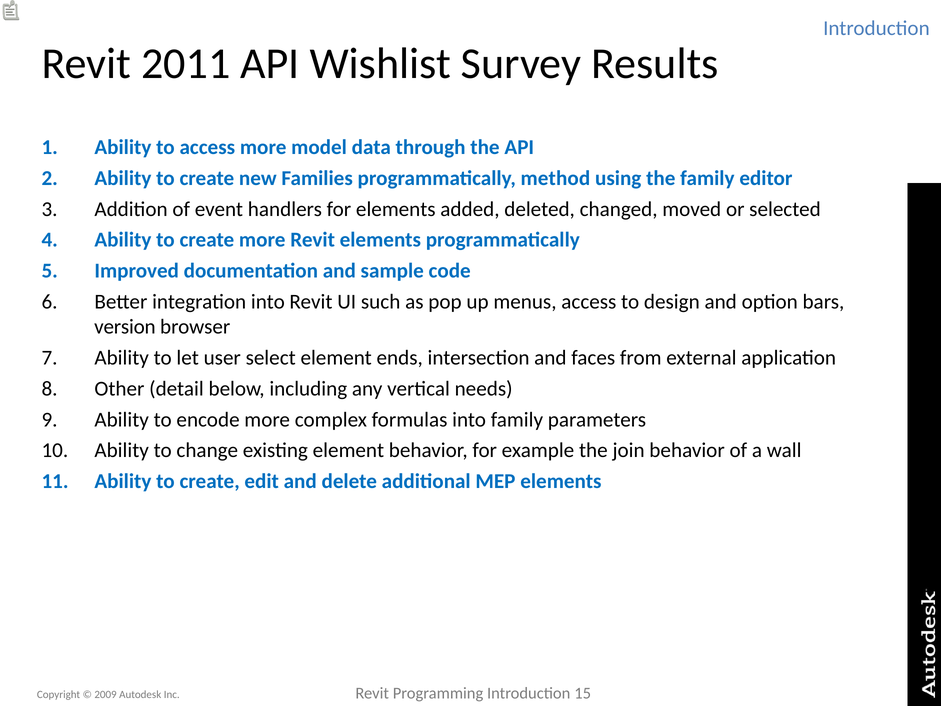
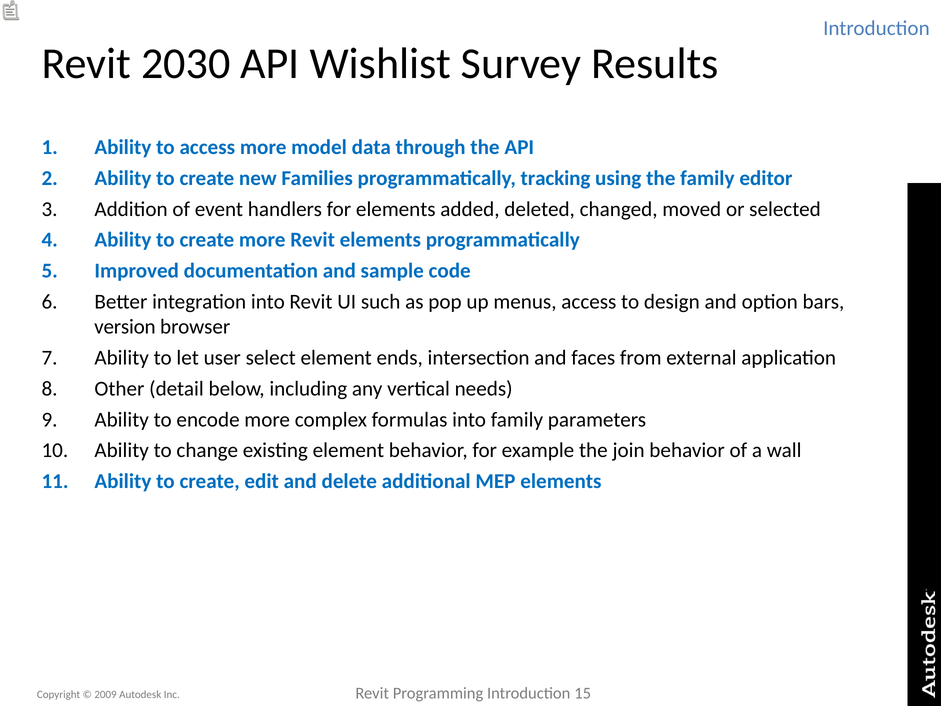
2011: 2011 -> 2030
method: method -> tracking
